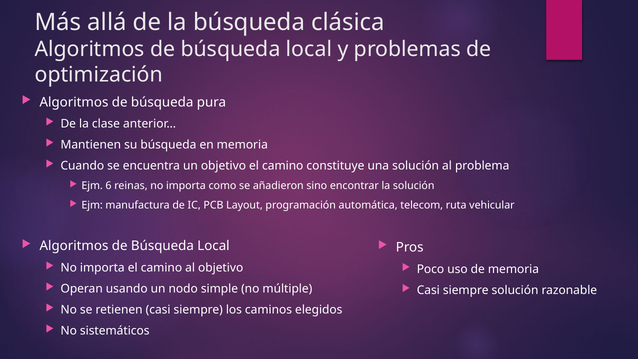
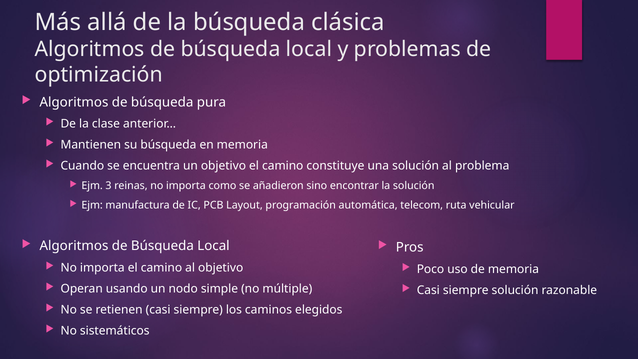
6: 6 -> 3
